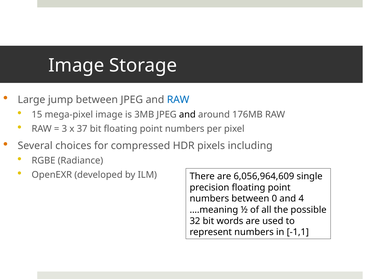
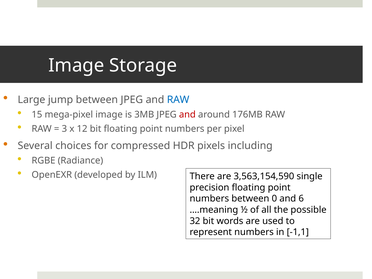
and at (187, 114) colour: black -> red
37: 37 -> 12
6,056,964,609: 6,056,964,609 -> 3,563,154,590
4: 4 -> 6
